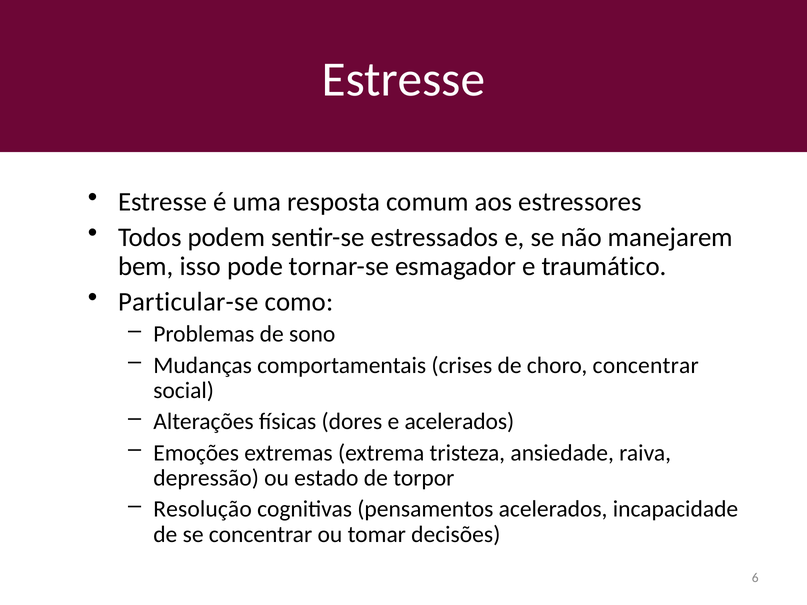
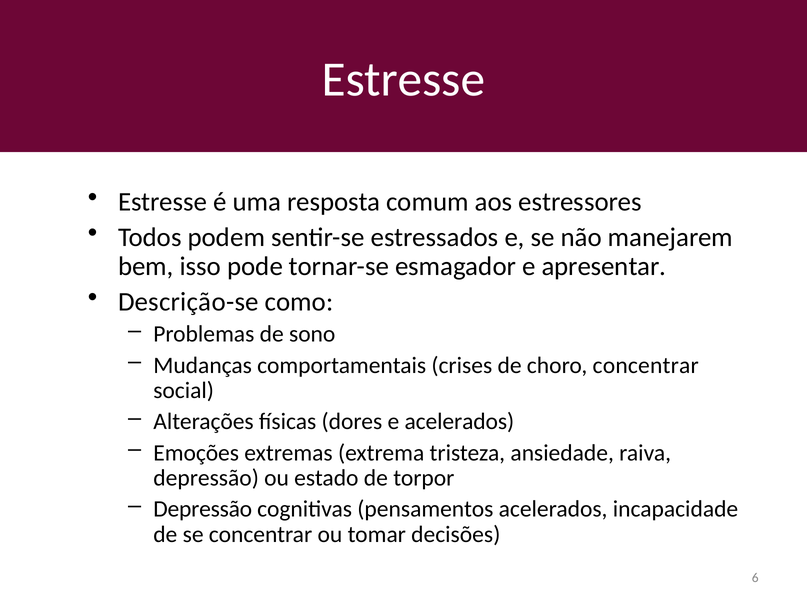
traumático: traumático -> apresentar
Particular-se: Particular-se -> Descrição-se
Resolução at (203, 509): Resolução -> Depressão
